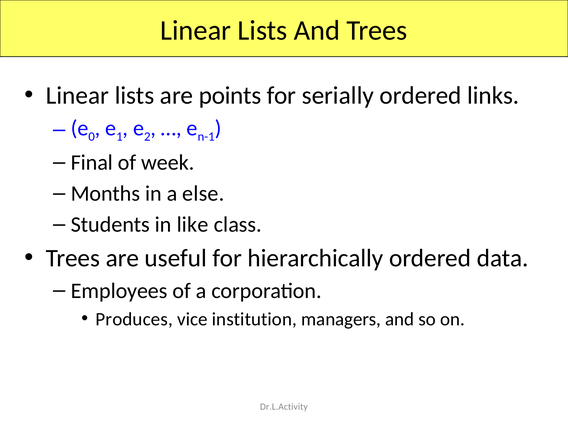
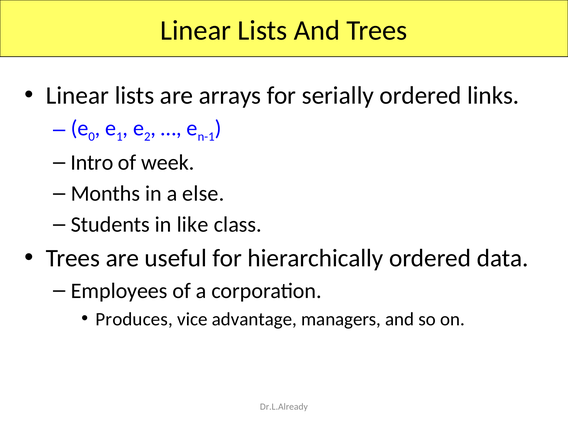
points: points -> arrays
Final: Final -> Intro
institution: institution -> advantage
Dr.L.Activity: Dr.L.Activity -> Dr.L.Already
